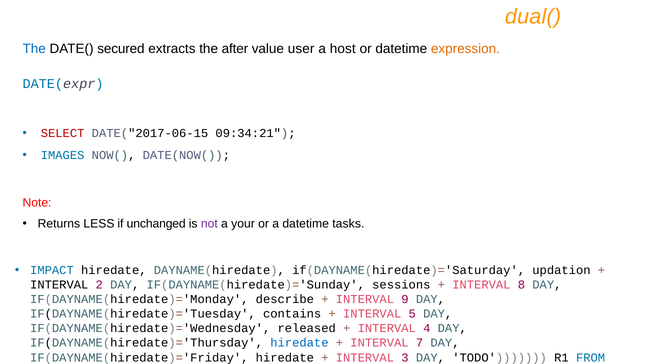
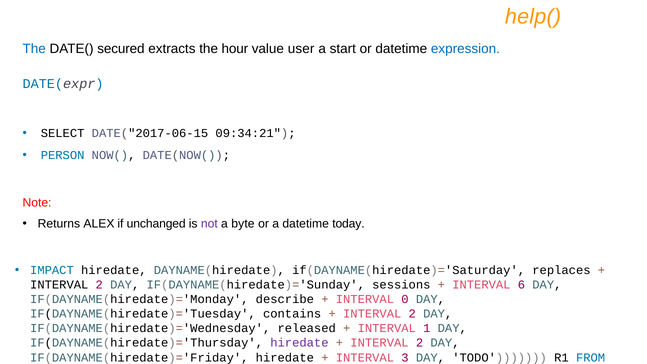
dual(: dual( -> help(
after: after -> hour
host: host -> start
expression colour: orange -> blue
SELECT colour: red -> black
IMAGES: IMAGES -> PERSON
LESS: LESS -> ALEX
your: your -> byte
tasks: tasks -> today
updation: updation -> replaces
8: 8 -> 6
9: 9 -> 0
5 at (412, 314): 5 -> 2
4: 4 -> 1
hiredate at (299, 343) colour: blue -> purple
7 at (420, 343): 7 -> 2
